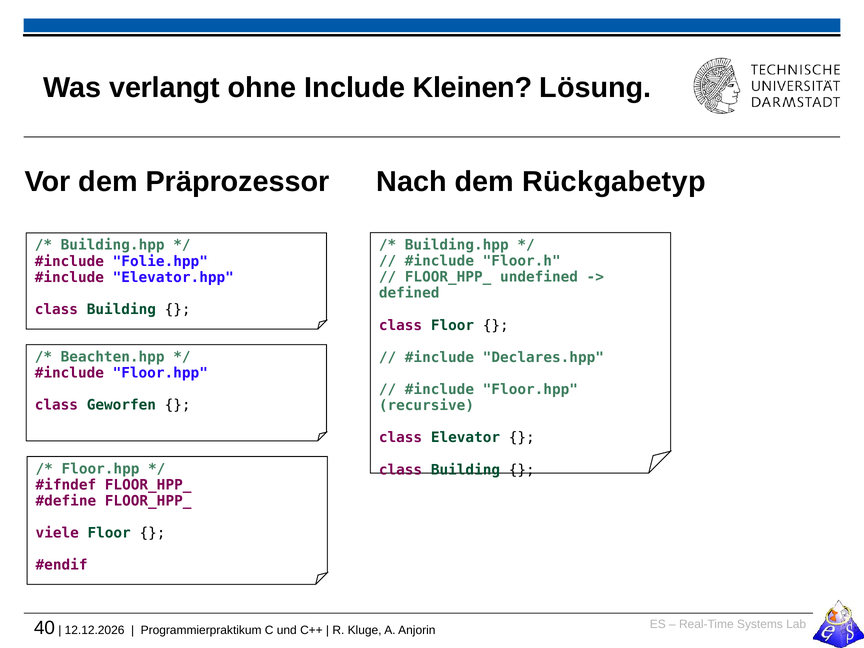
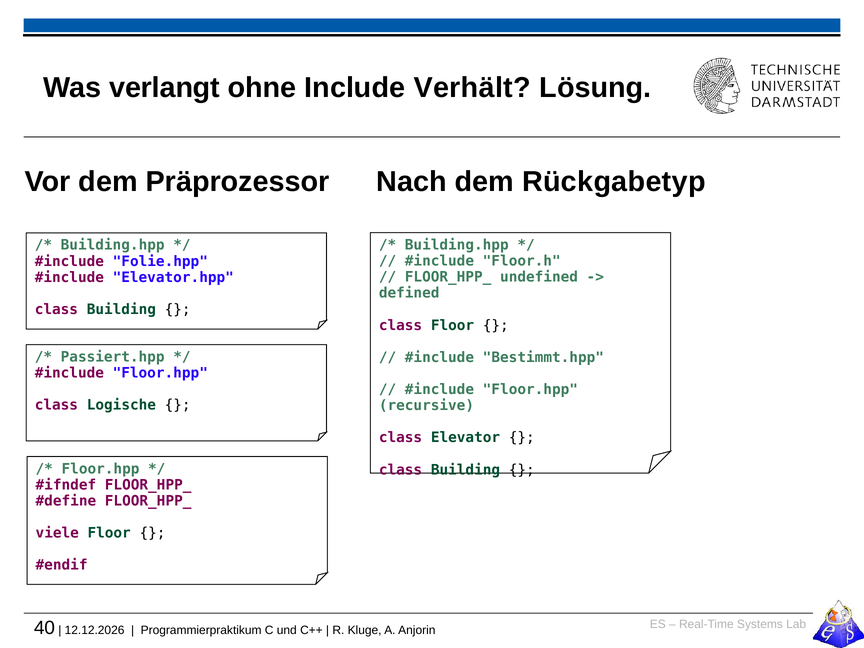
Kleinen: Kleinen -> Verhält
Beachten.hpp: Beachten.hpp -> Passiert.hpp
Declares.hpp: Declares.hpp -> Bestimmt.hpp
Geworfen: Geworfen -> Logische
